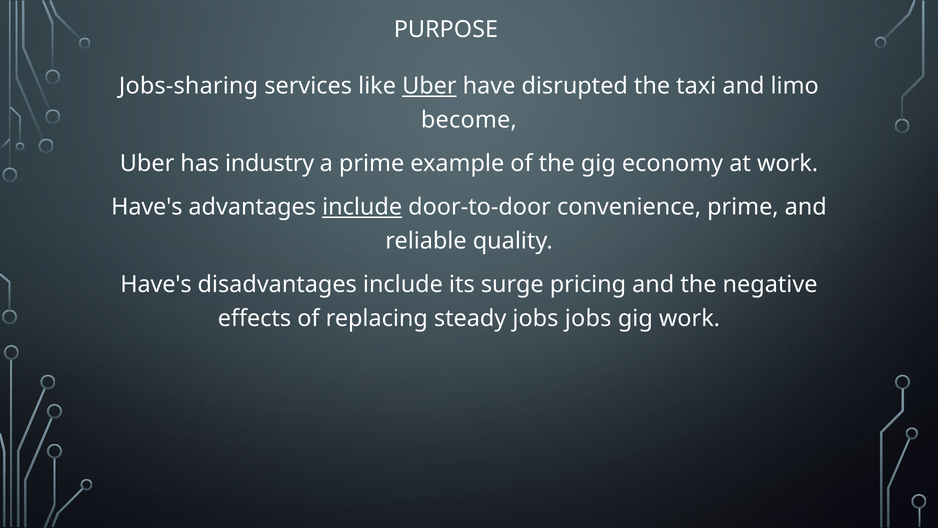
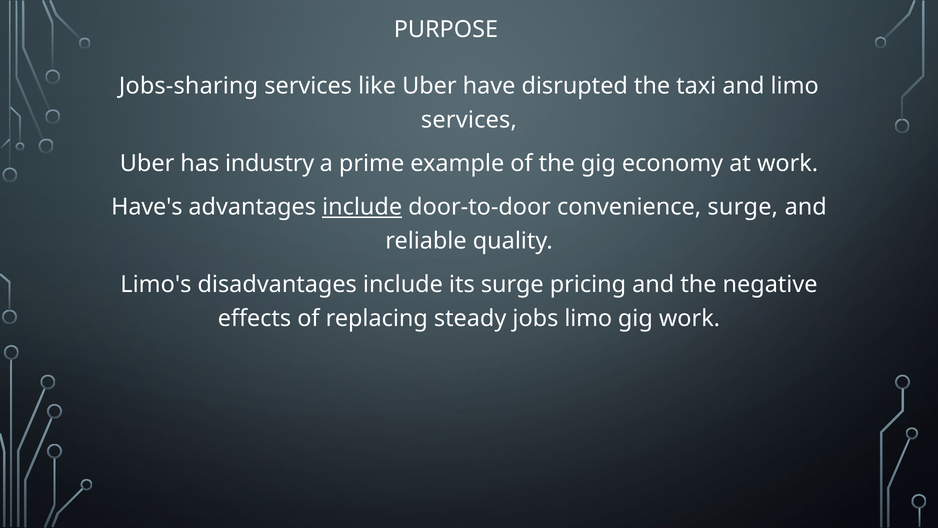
Uber at (429, 86) underline: present -> none
become at (469, 120): become -> services
convenience prime: prime -> surge
Have's at (156, 284): Have's -> Limo's
jobs jobs: jobs -> limo
